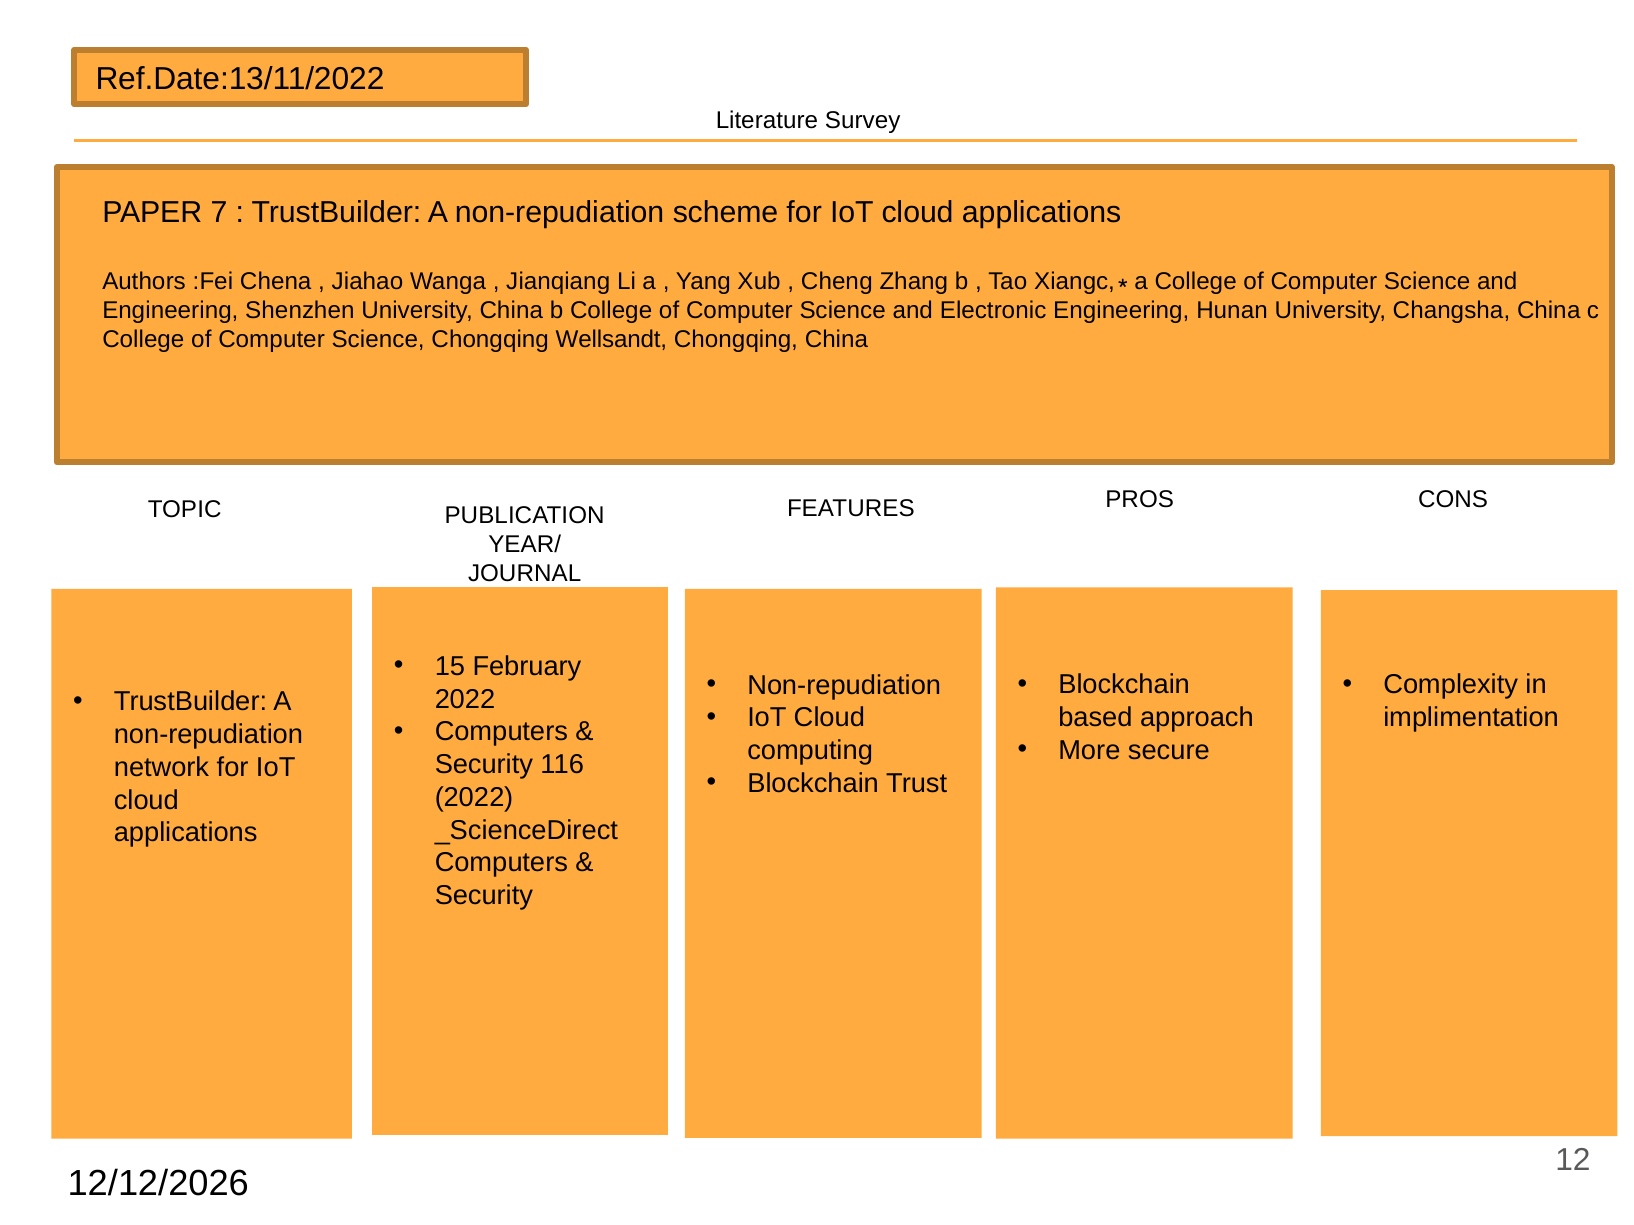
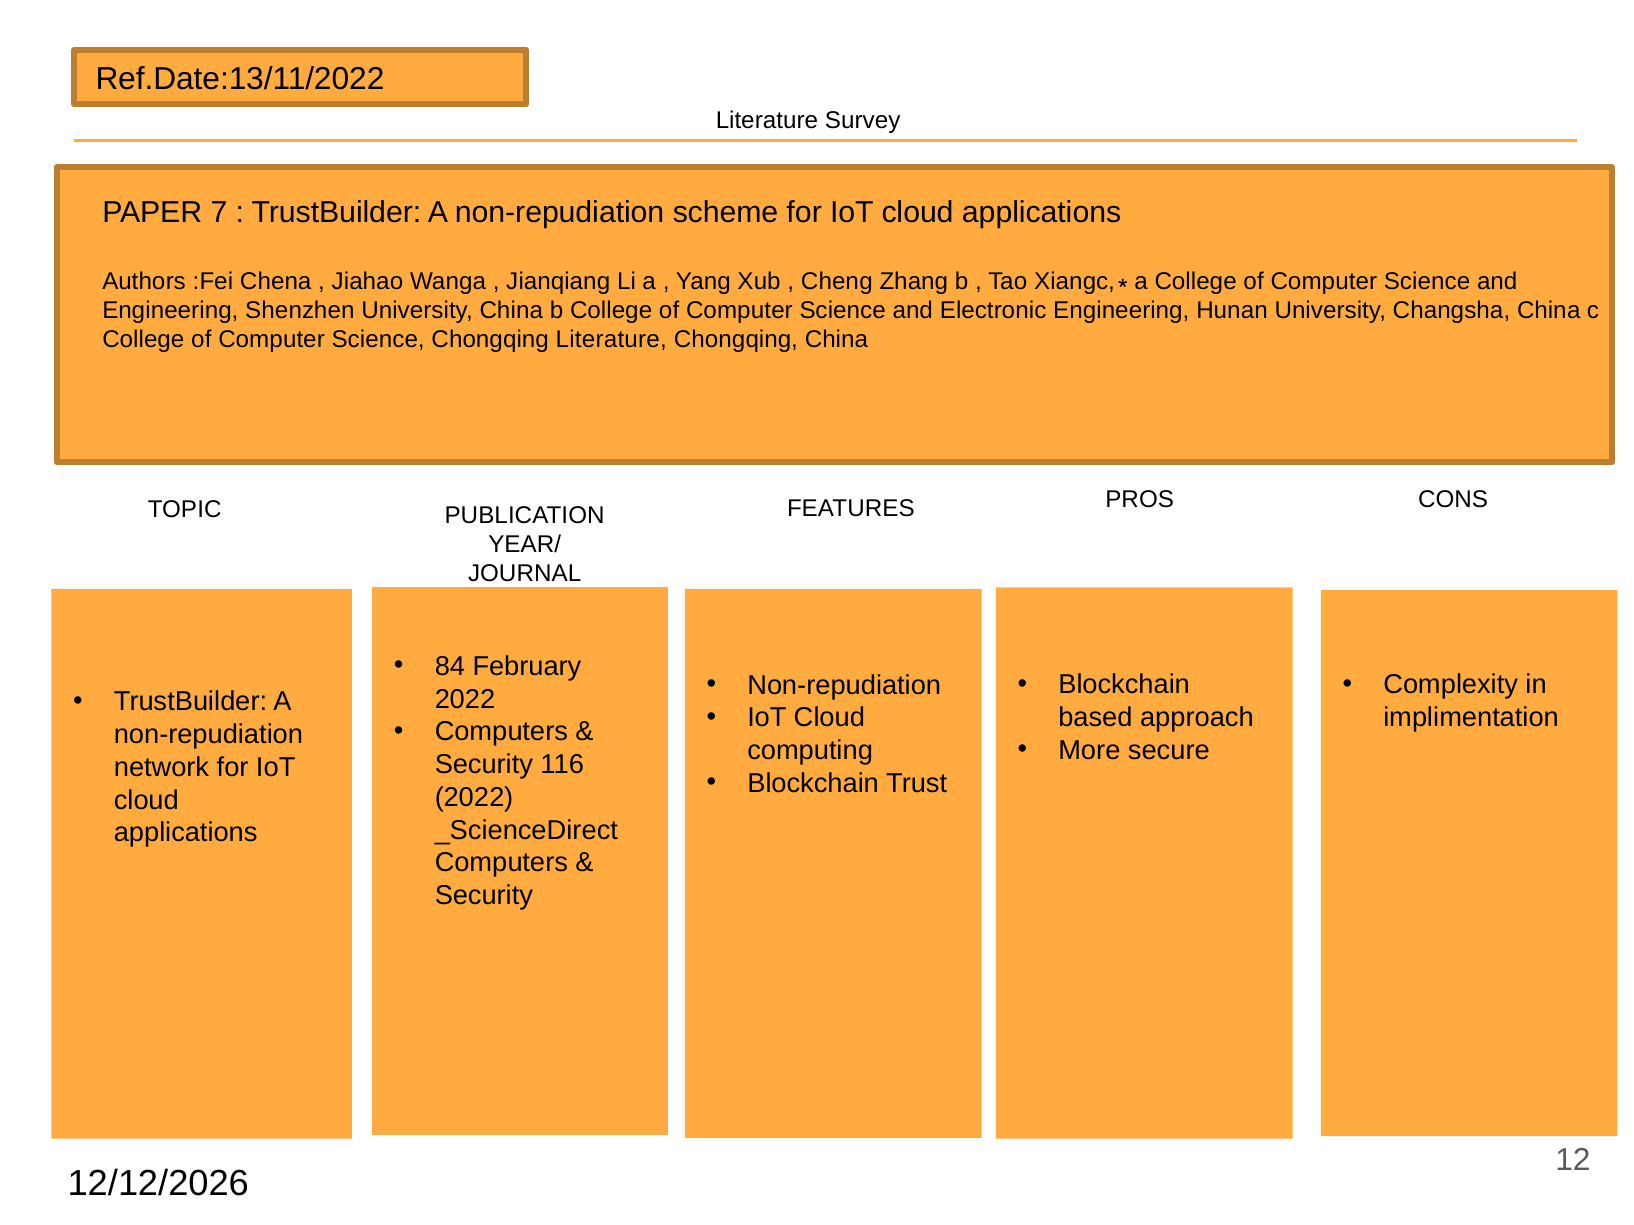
Chongqing Wellsandt: Wellsandt -> Literature
15: 15 -> 84
